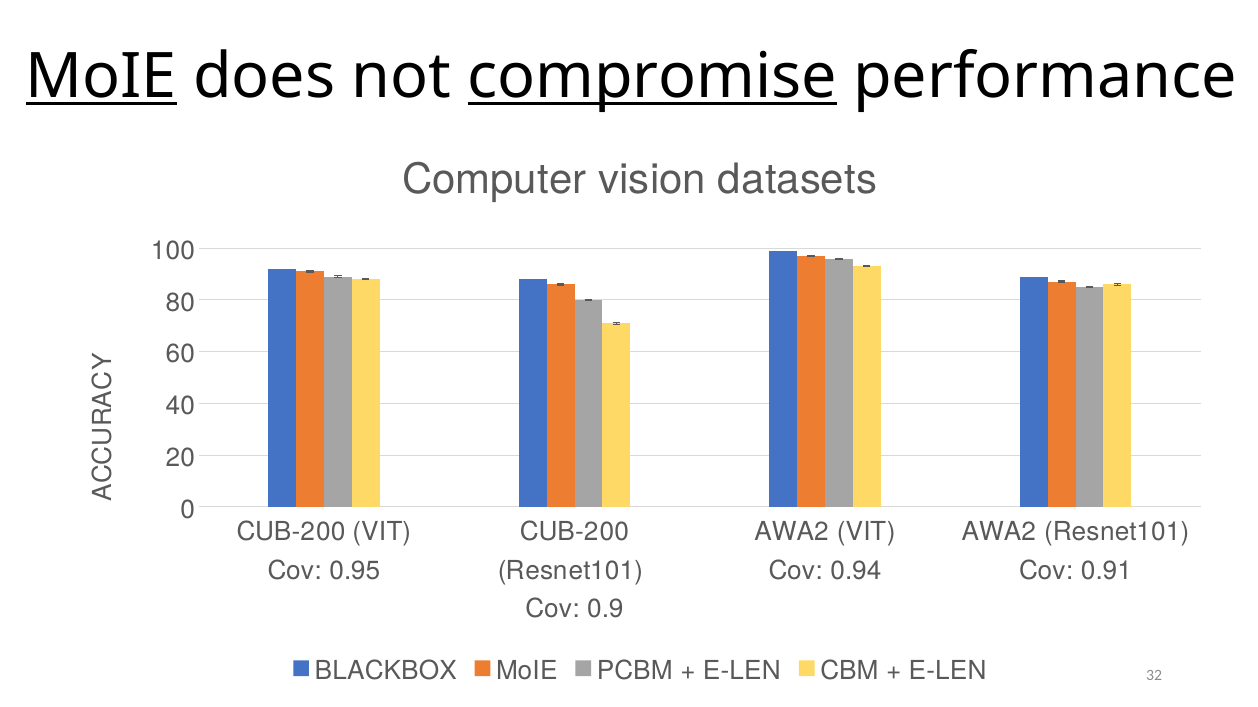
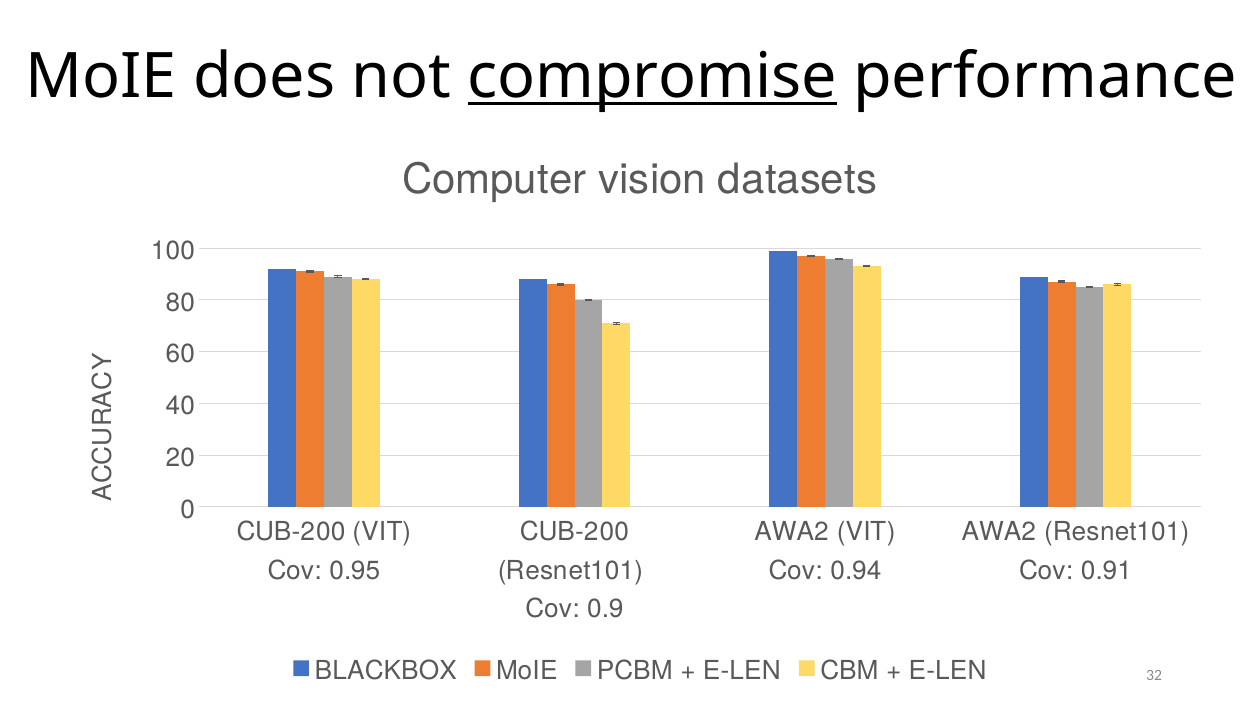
MoIE at (101, 77) underline: present -> none
